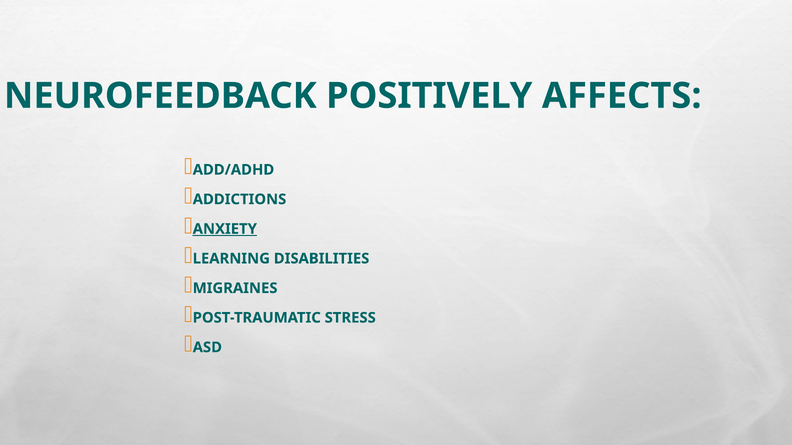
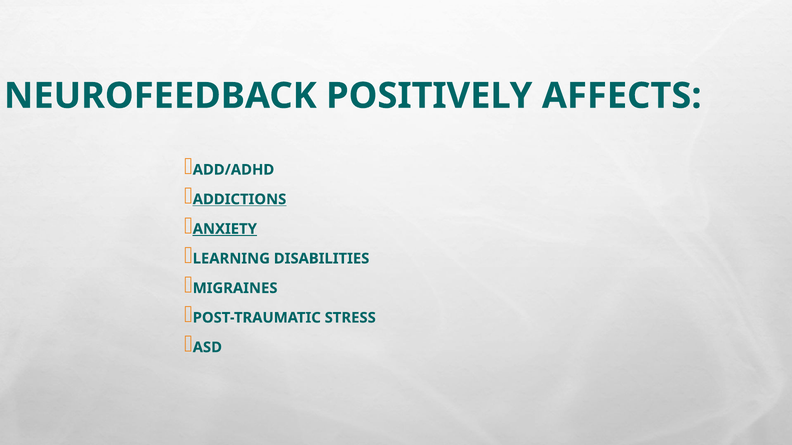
ADDICTIONS underline: none -> present
